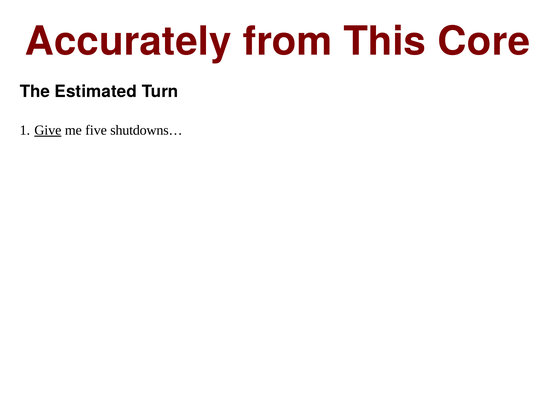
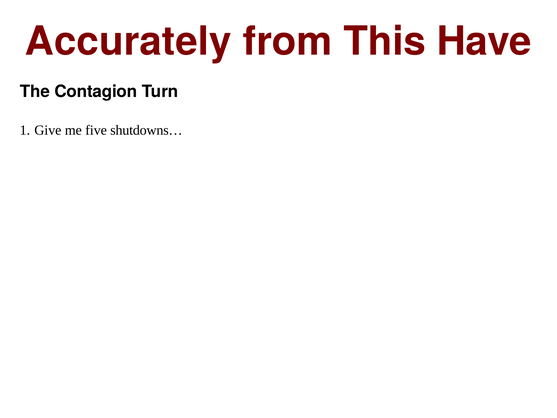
Core: Core -> Have
Estimated: Estimated -> Contagion
Give underline: present -> none
